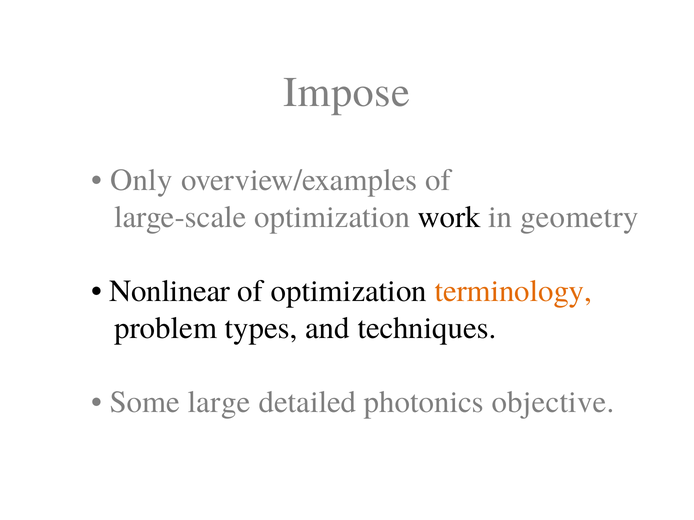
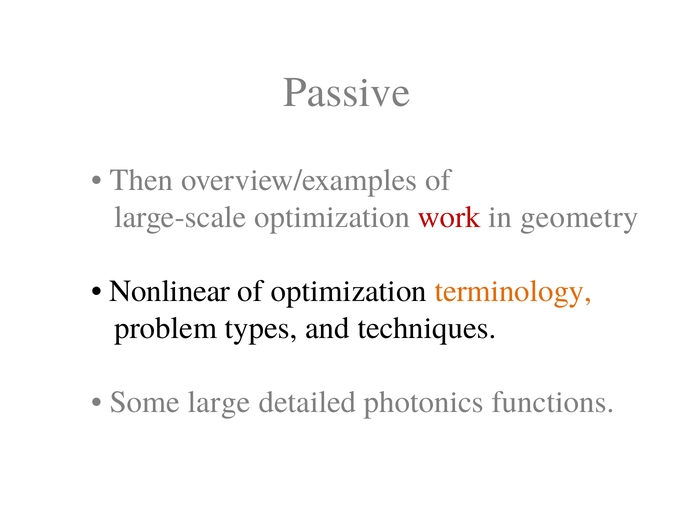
Impose: Impose -> Passive
Only: Only -> Then
work colour: black -> red
objective: objective -> functions
